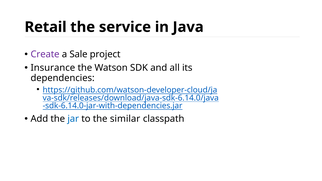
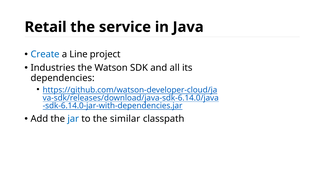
Create colour: purple -> blue
Sale: Sale -> Line
Insurance: Insurance -> Industries
